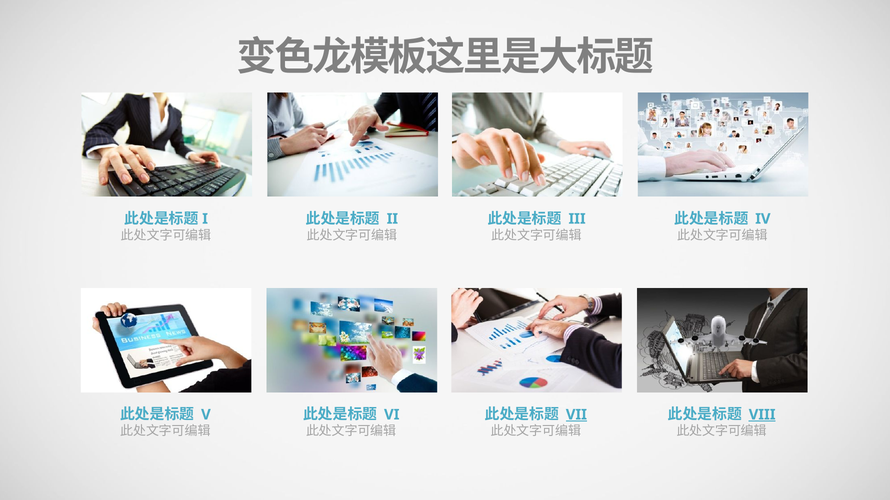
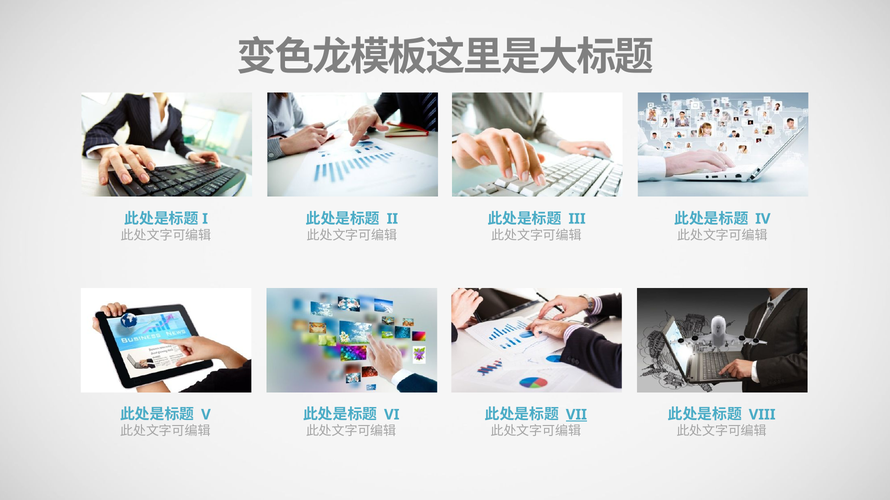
VIII underline: present -> none
